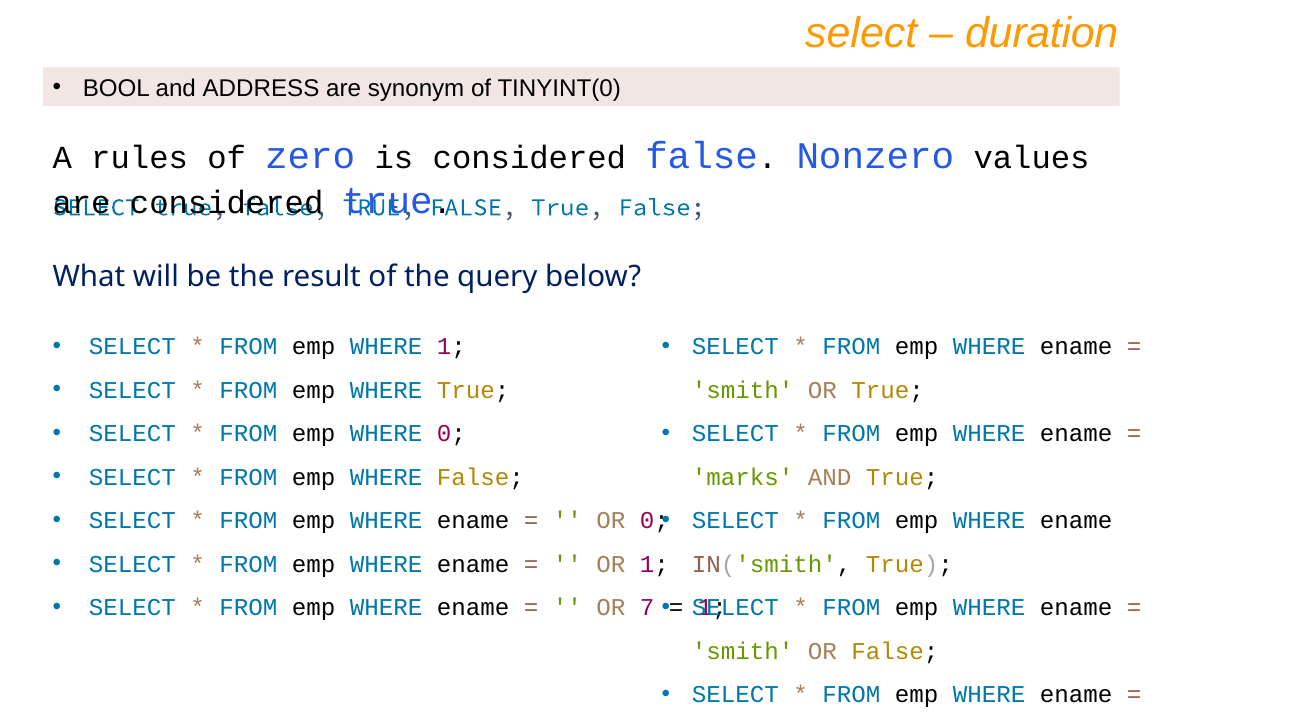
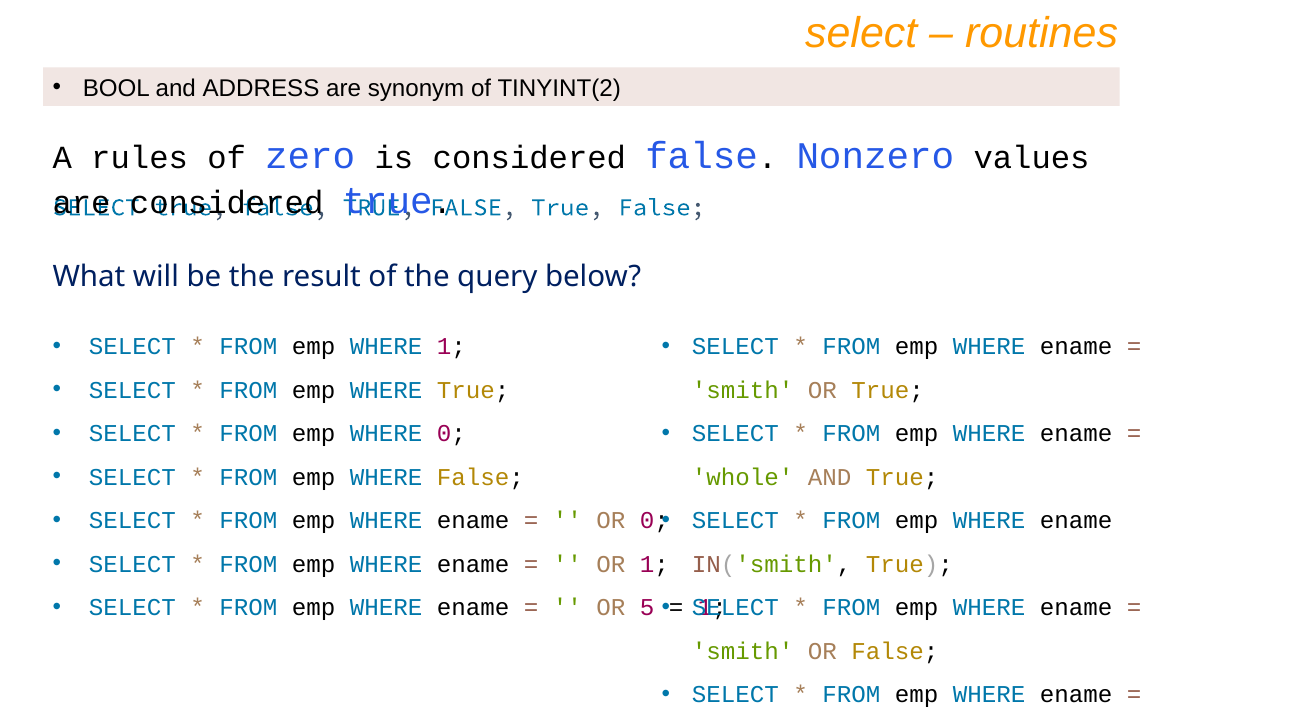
duration: duration -> routines
TINYINT(0: TINYINT(0 -> TINYINT(2
marks: marks -> whole
7: 7 -> 5
